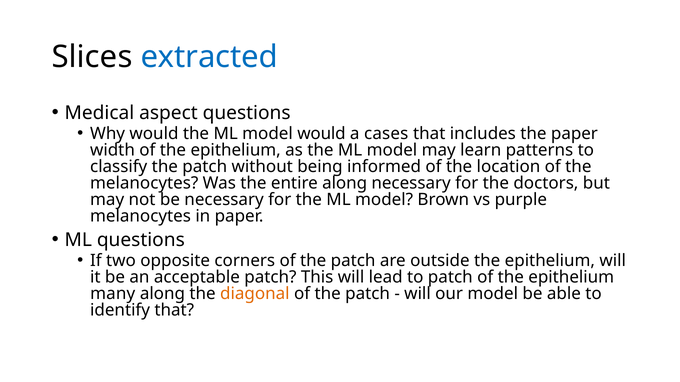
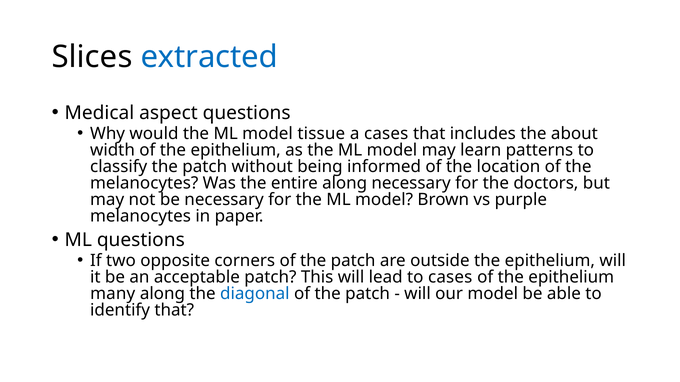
model would: would -> tissue
the paper: paper -> about
to patch: patch -> cases
diagonal colour: orange -> blue
